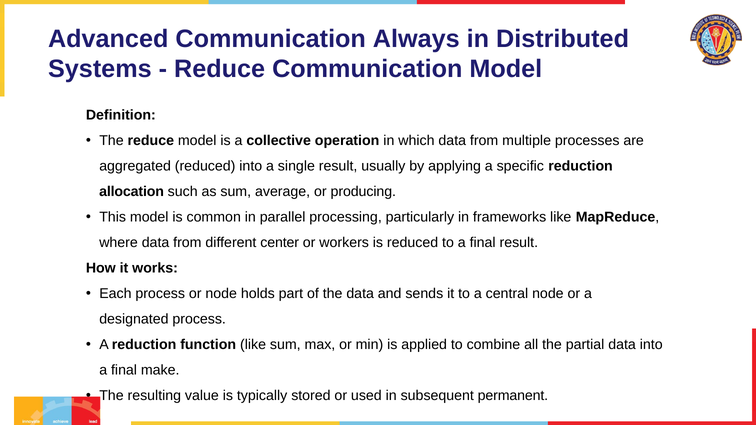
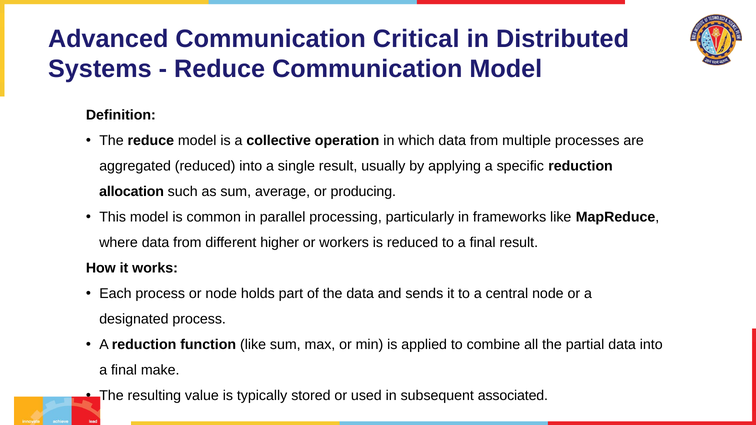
Always: Always -> Critical
center: center -> higher
permanent: permanent -> associated
